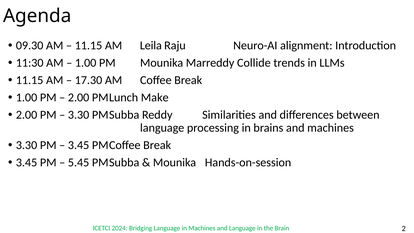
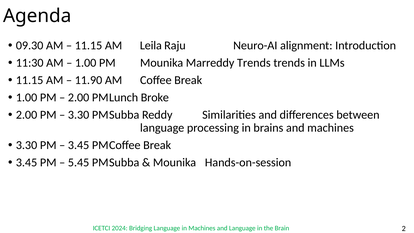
Marreddy Collide: Collide -> Trends
17.30: 17.30 -> 11.90
Make: Make -> Broke
